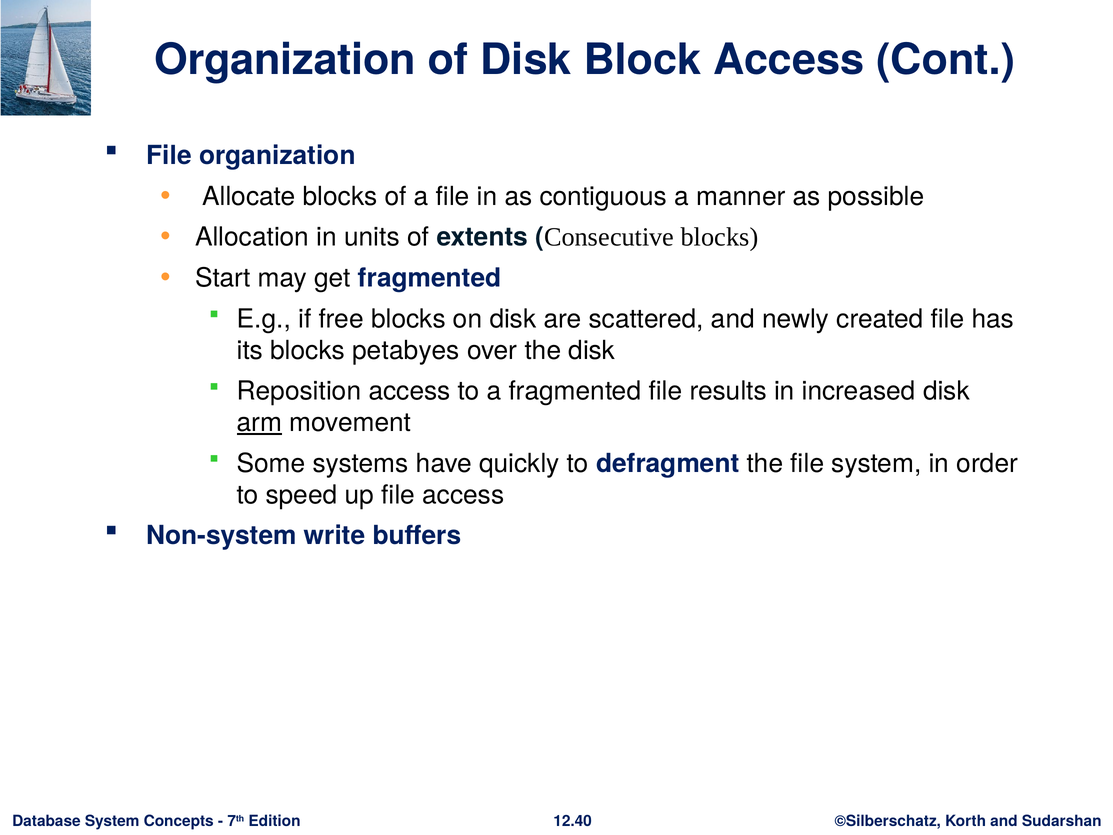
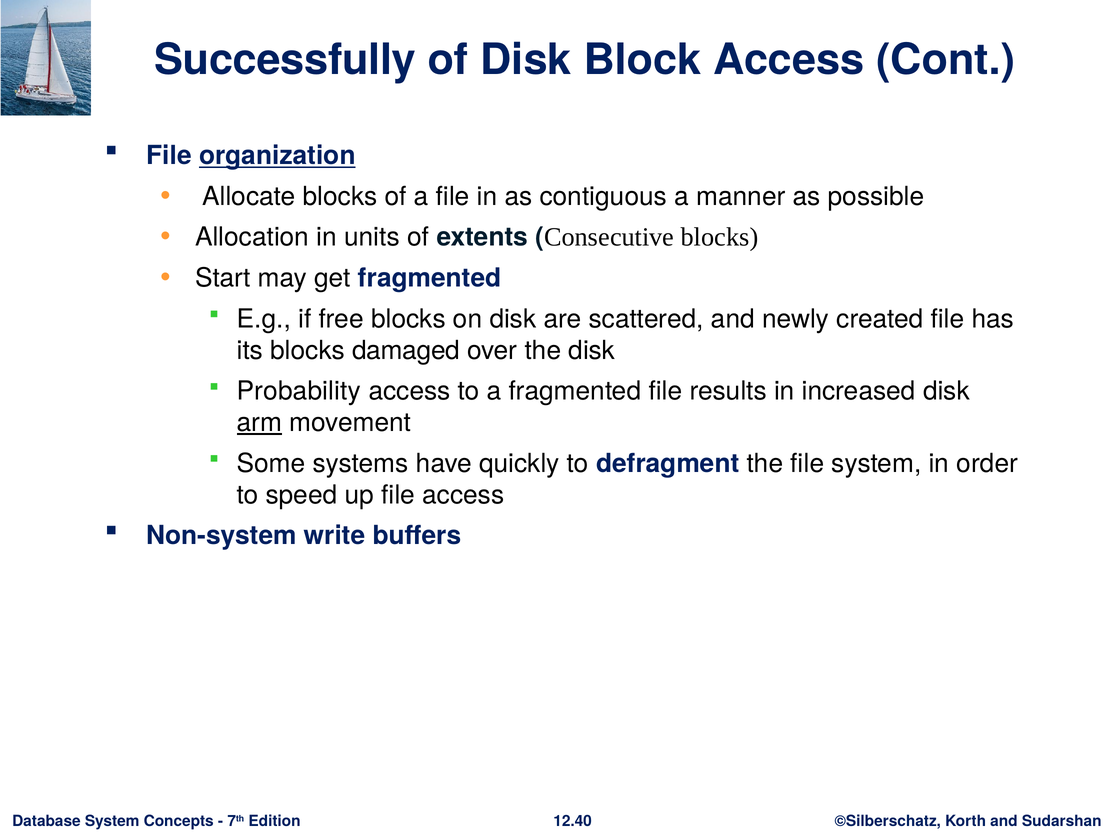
Organization at (285, 60): Organization -> Successfully
organization at (277, 156) underline: none -> present
petabyes: petabyes -> damaged
Reposition: Reposition -> Probability
